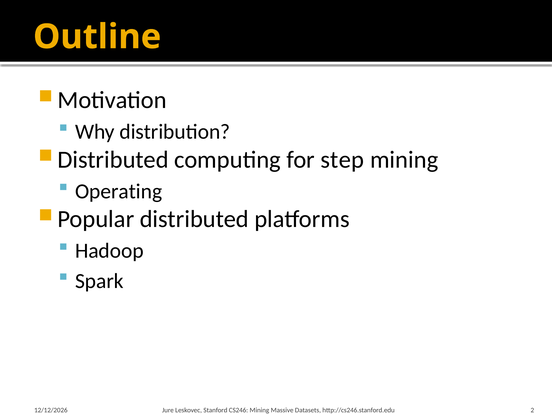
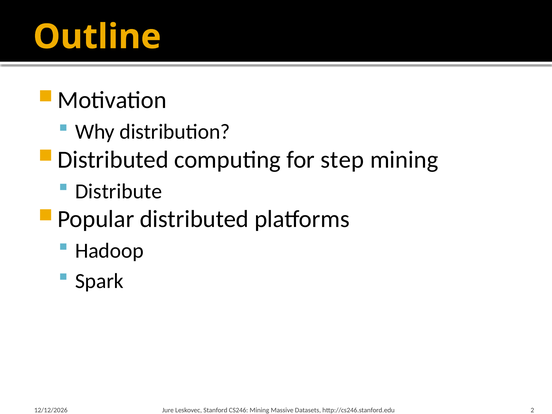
Operating: Operating -> Distribute
